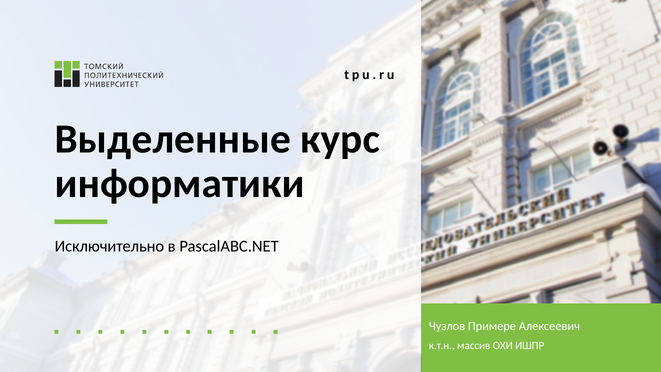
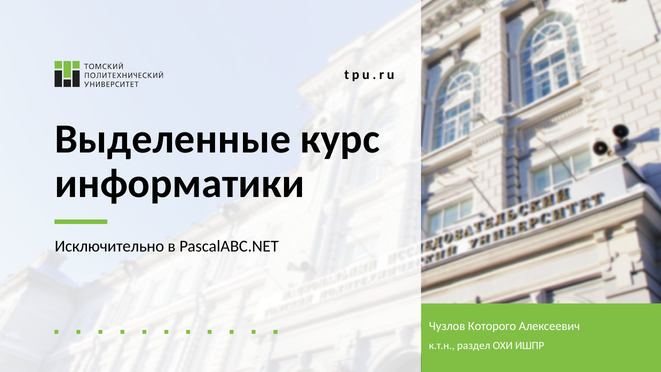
Примере: Примере -> Которого
массив: массив -> раздел
